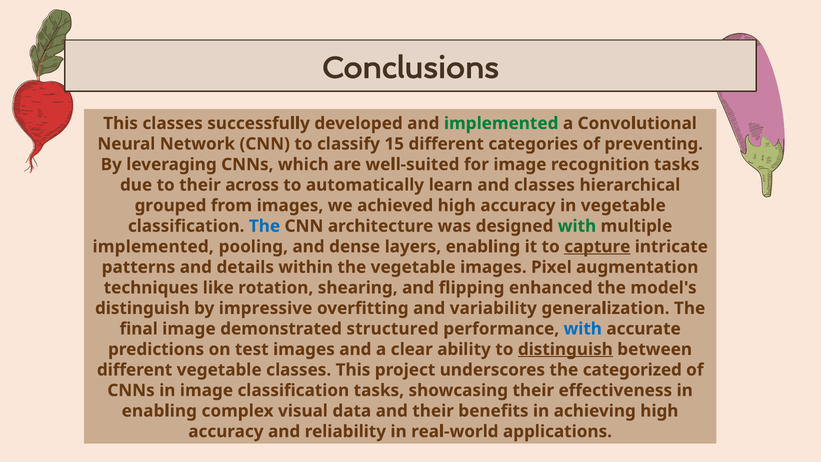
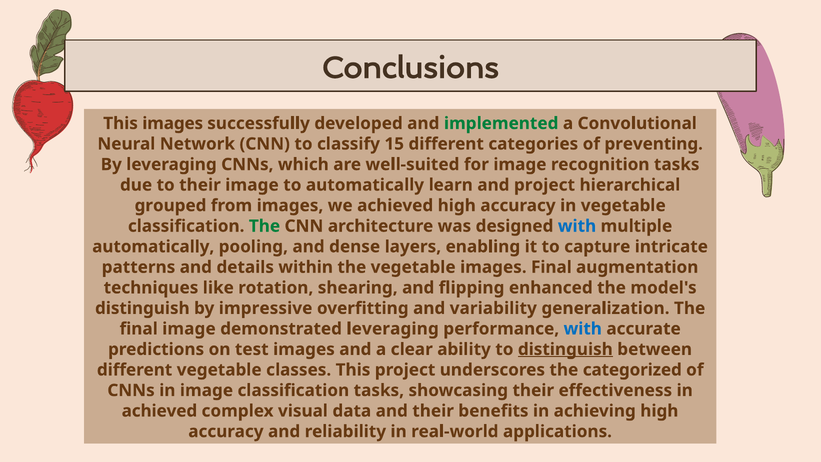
This classes: classes -> images
their across: across -> image
and classes: classes -> project
The at (264, 226) colour: blue -> green
with at (577, 226) colour: green -> blue
implemented at (153, 247): implemented -> automatically
capture underline: present -> none
images Pixel: Pixel -> Final
demonstrated structured: structured -> leveraging
enabling at (159, 411): enabling -> achieved
